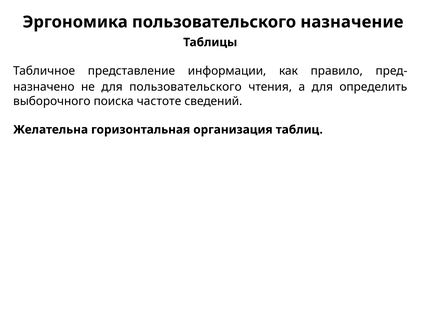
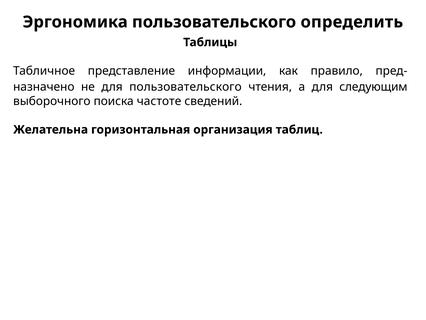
назначение: назначение -> определить
определить: определить -> следующим
